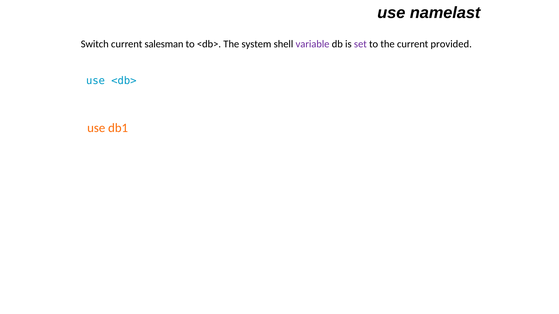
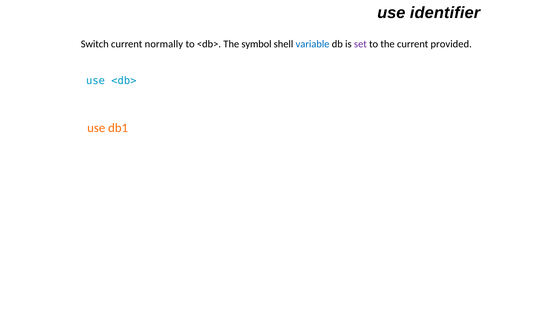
namelast: namelast -> identifier
salesman: salesman -> normally
system: system -> symbol
variable colour: purple -> blue
